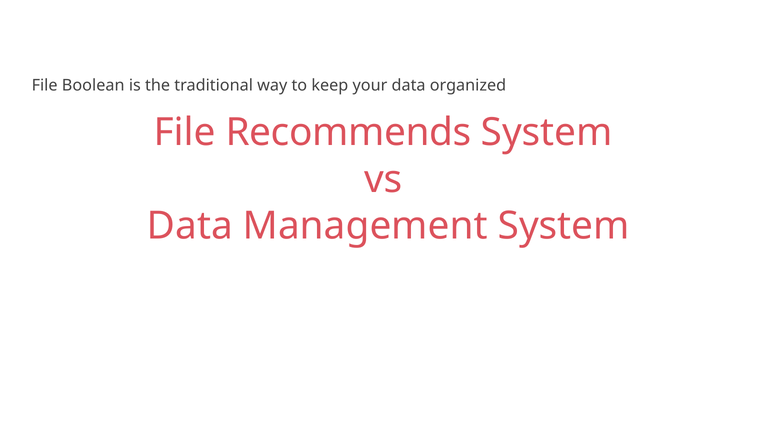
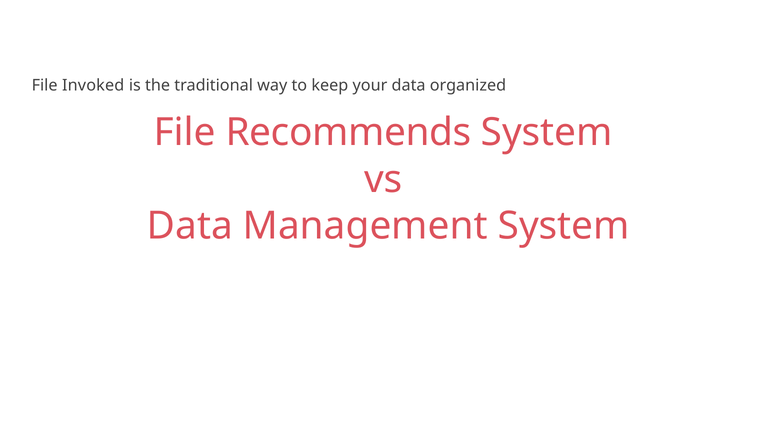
Boolean: Boolean -> Invoked
